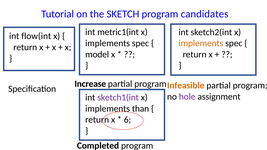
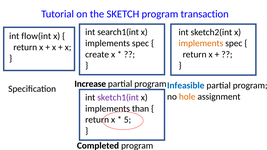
candidates: candidates -> transaction
metric1(int: metric1(int -> search1(int
model: model -> create
Infeasible colour: orange -> blue
hole colour: purple -> orange
6: 6 -> 5
